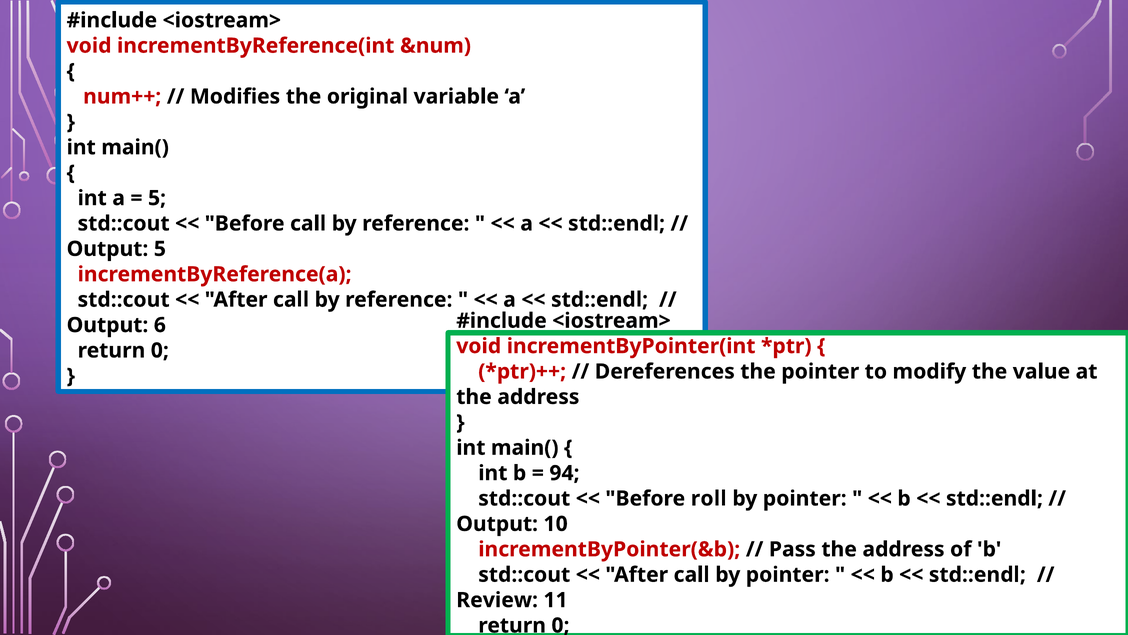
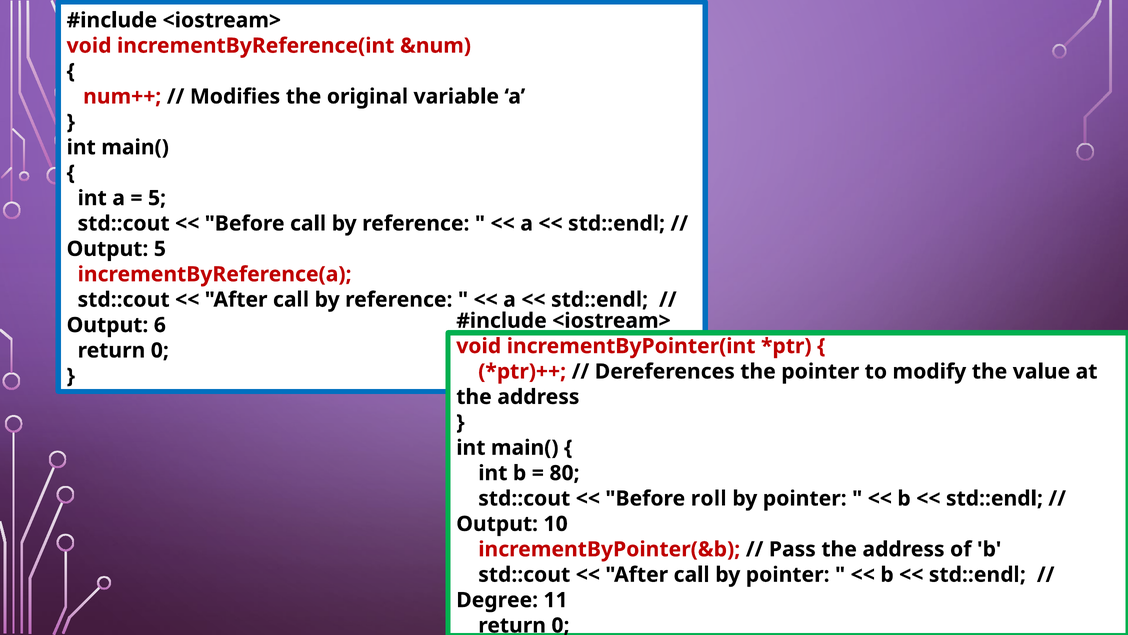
94: 94 -> 80
Review: Review -> Degree
